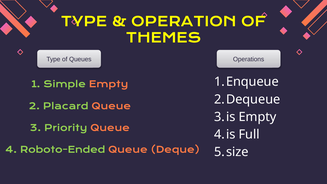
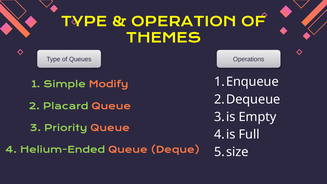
Simple Empty: Empty -> Modify
Roboto-Ended: Roboto-Ended -> Helium-Ended
